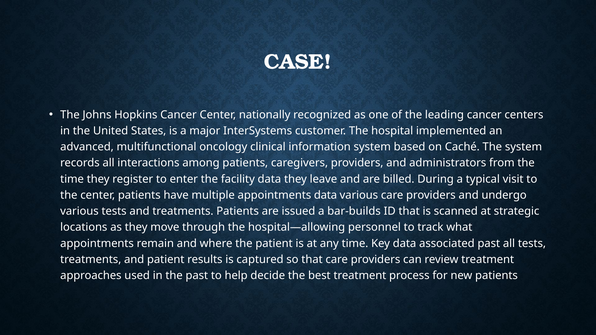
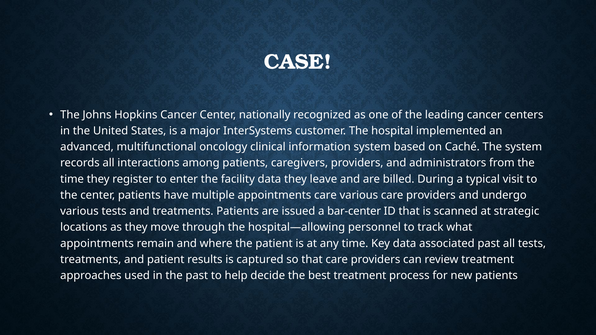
appointments data: data -> care
bar-builds: bar-builds -> bar-center
